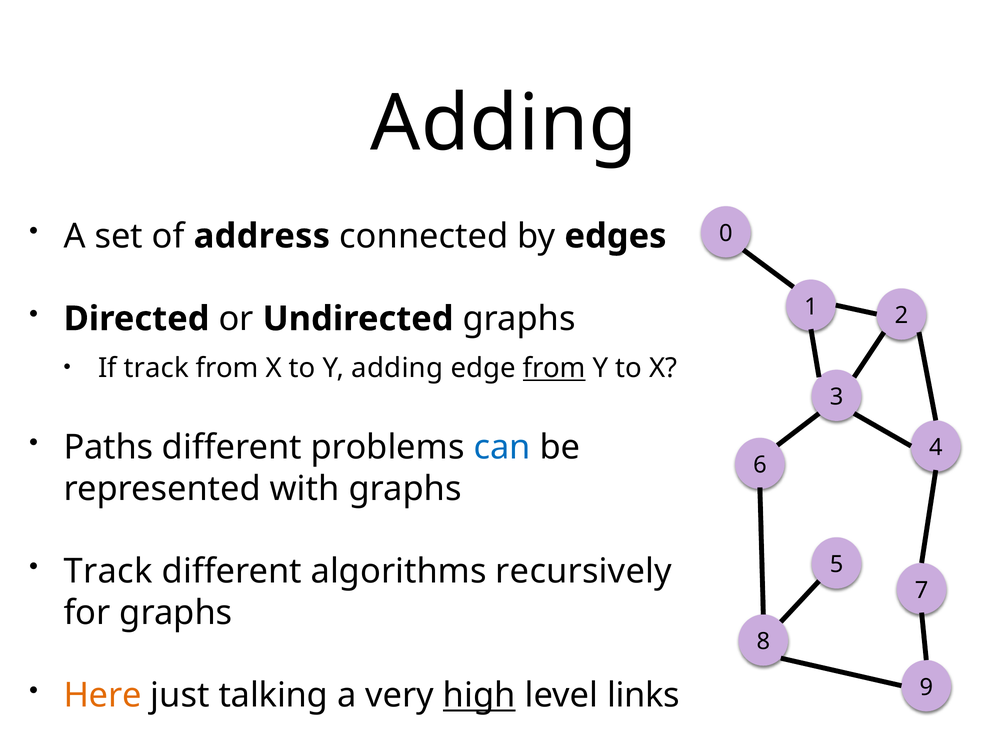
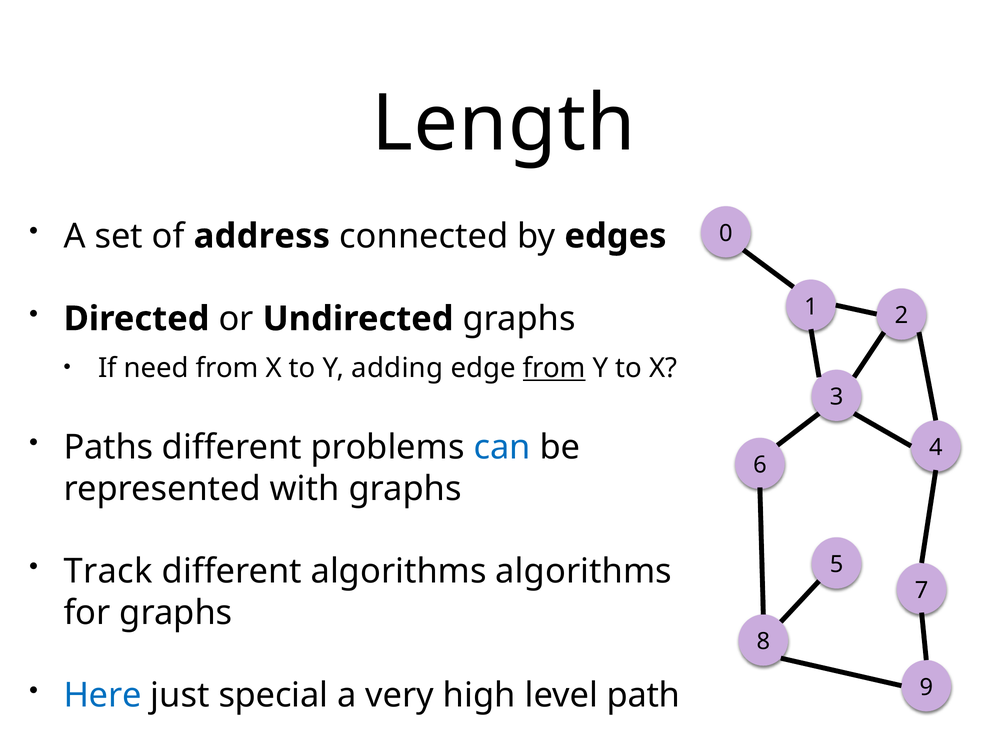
Adding at (504, 124): Adding -> Length
If track: track -> need
algorithms recursively: recursively -> algorithms
Here colour: orange -> blue
talking: talking -> special
high underline: present -> none
links: links -> path
